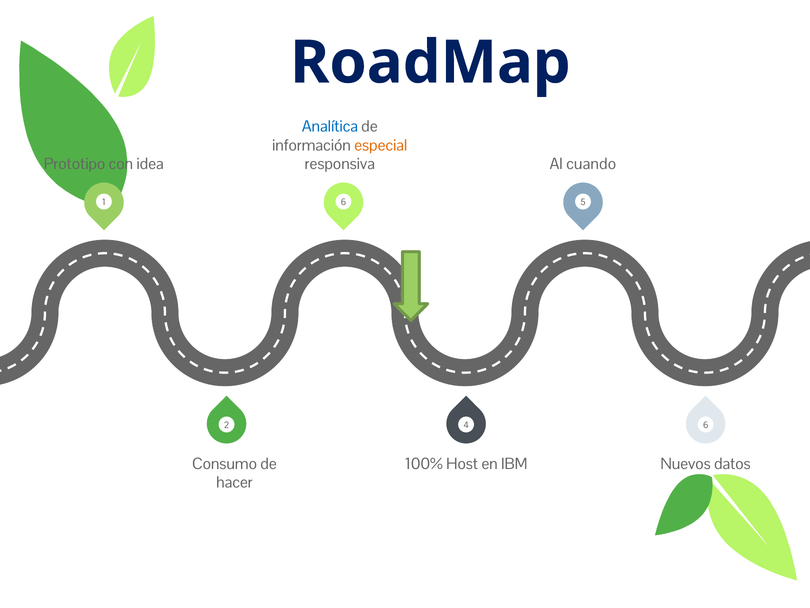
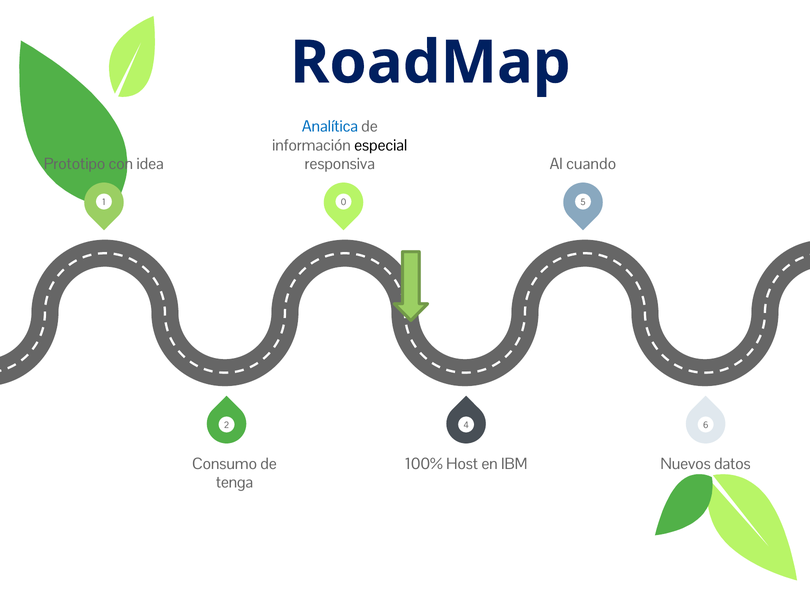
especial colour: orange -> black
1 6: 6 -> 0
hacer: hacer -> tenga
